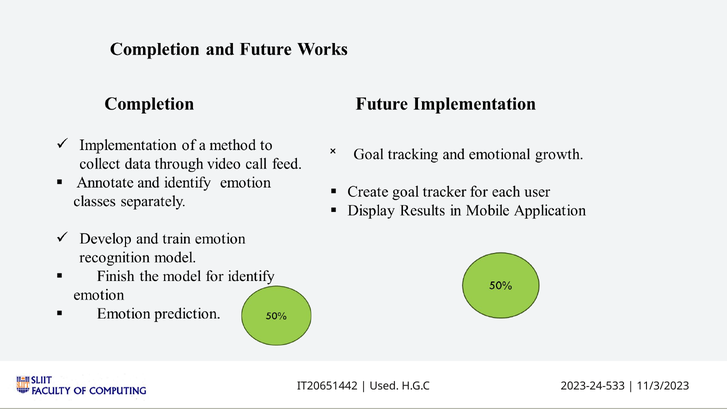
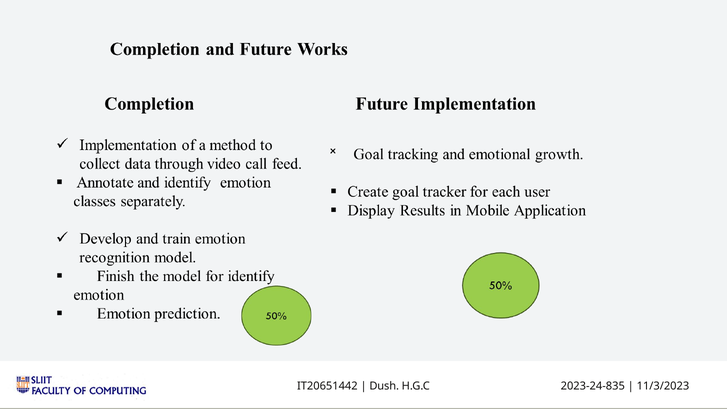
Used: Used -> Dush
2023-24-533: 2023-24-533 -> 2023-24-835
